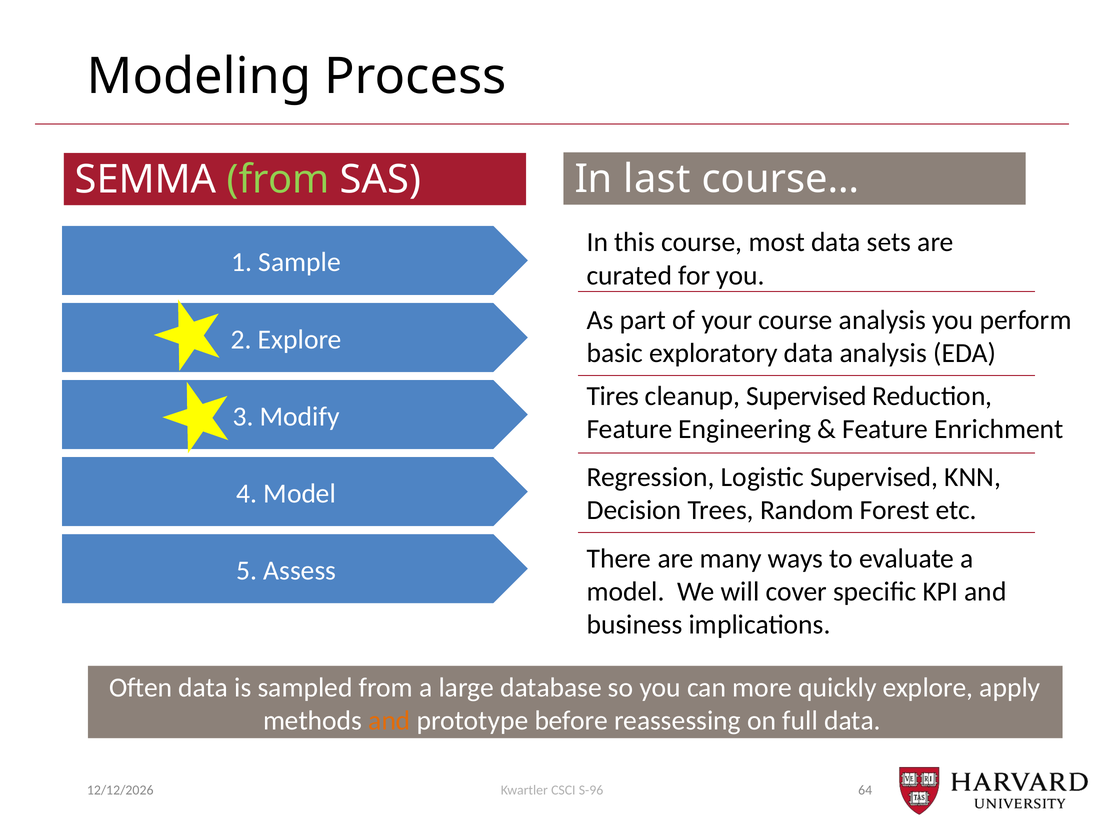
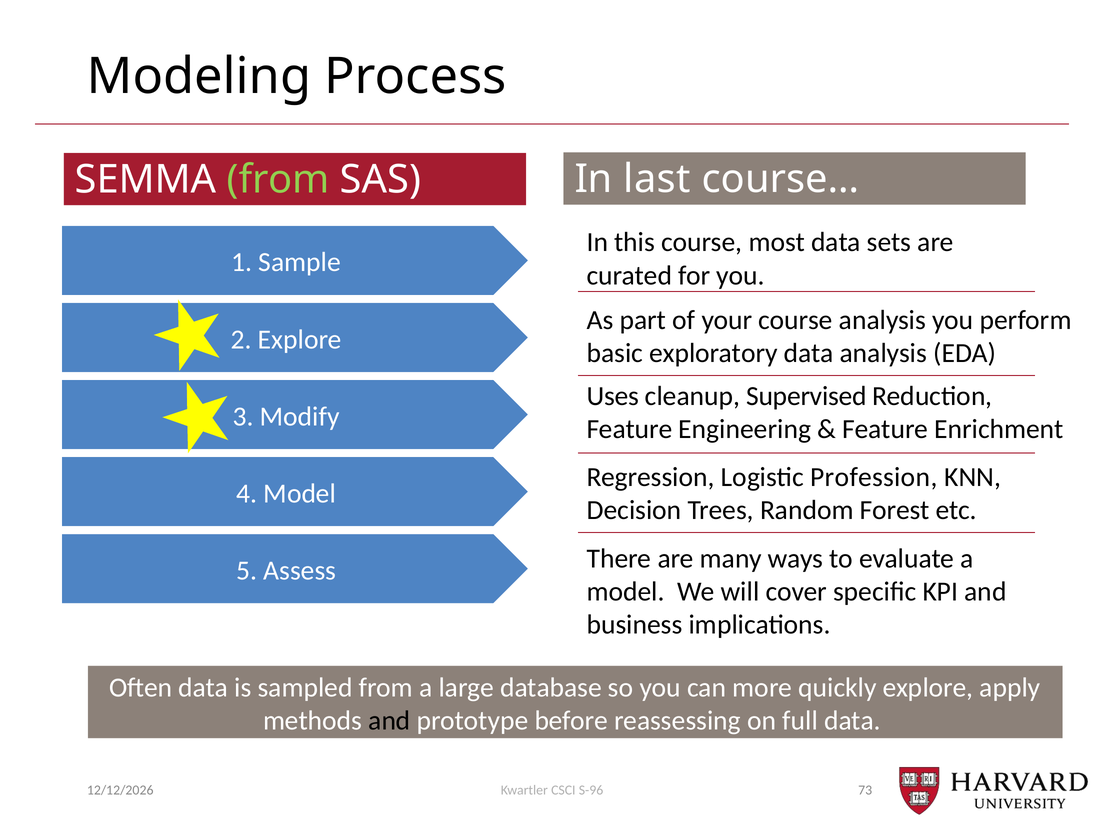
Tires: Tires -> Uses
Logistic Supervised: Supervised -> Profession
and at (389, 721) colour: orange -> black
64: 64 -> 73
